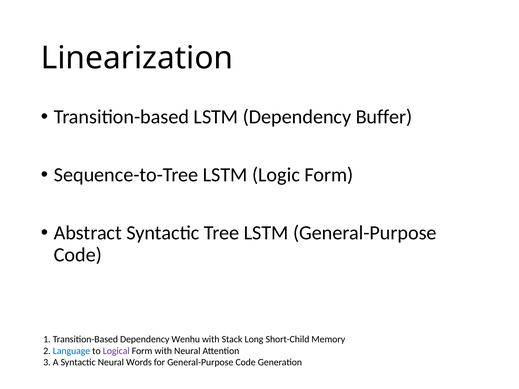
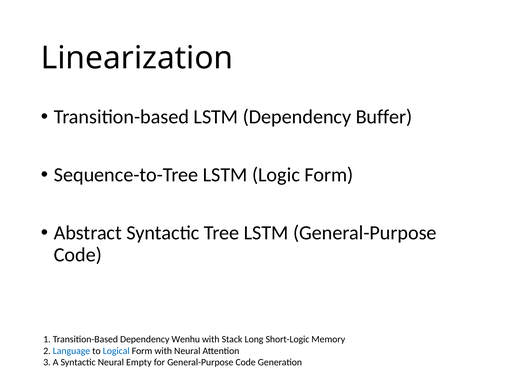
Short-Child: Short-Child -> Short-Logic
Logical colour: purple -> blue
Words: Words -> Empty
